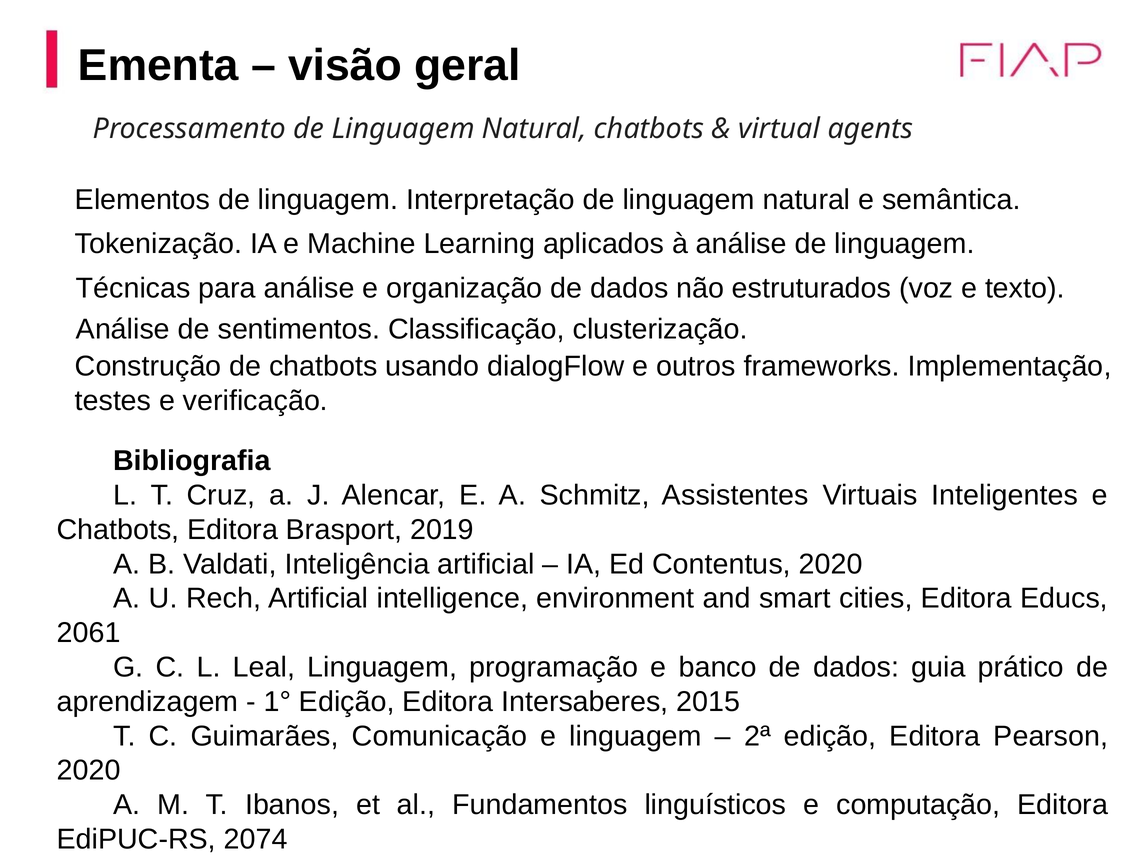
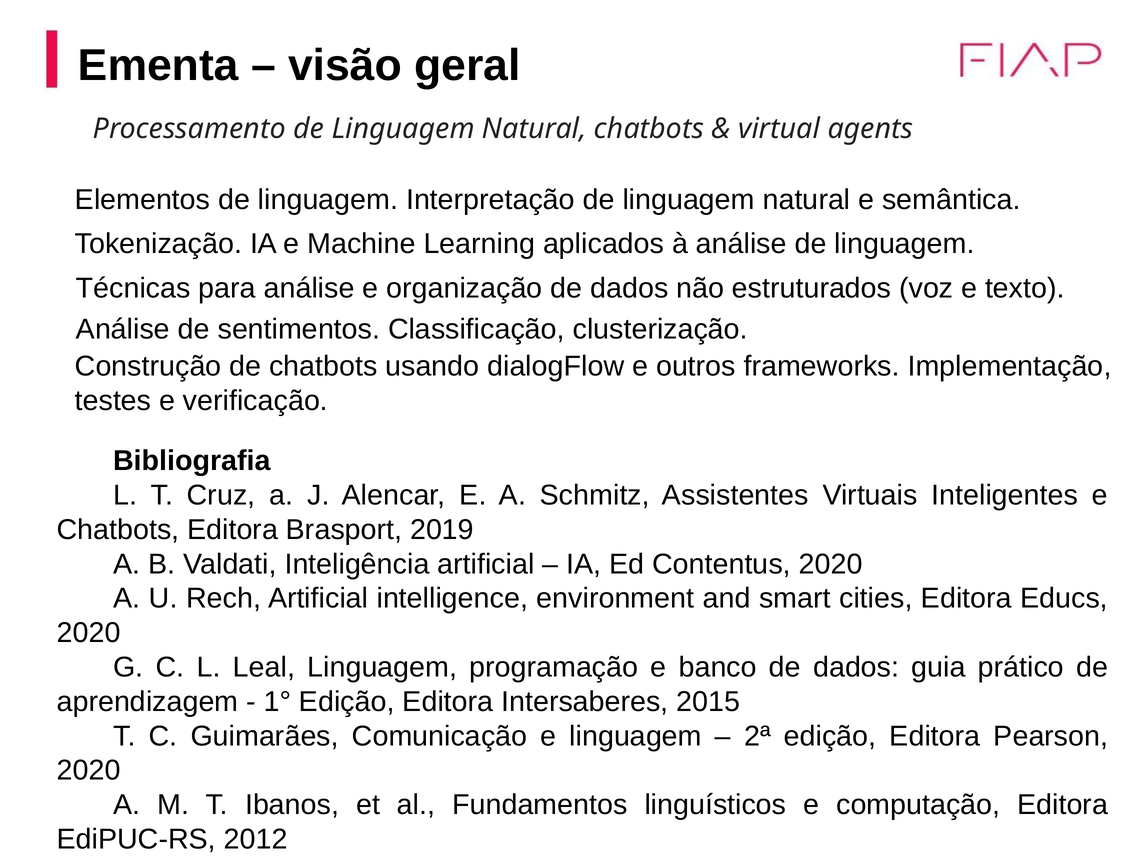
2061 at (89, 633): 2061 -> 2020
2074: 2074 -> 2012
